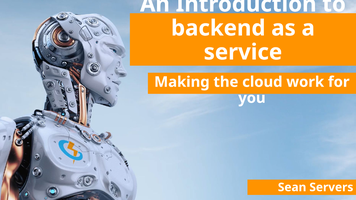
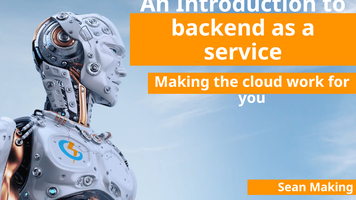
Sean Servers: Servers -> Making
